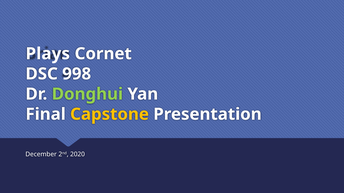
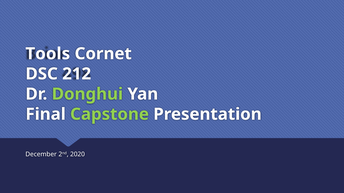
Plays: Plays -> Tools
998: 998 -> 212
Capstone colour: yellow -> light green
